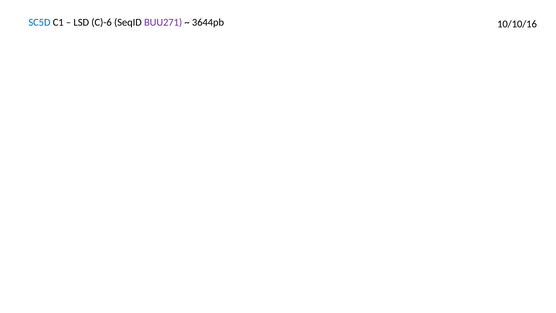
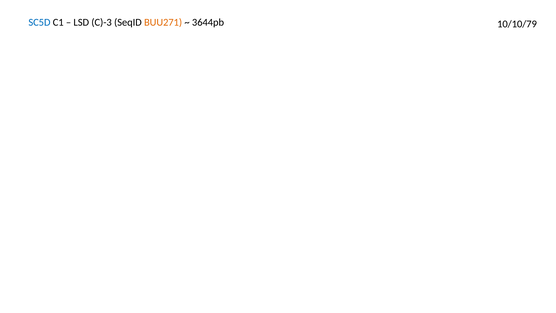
C)-6: C)-6 -> C)-3
BUU271 colour: purple -> orange
10/10/16: 10/10/16 -> 10/10/79
